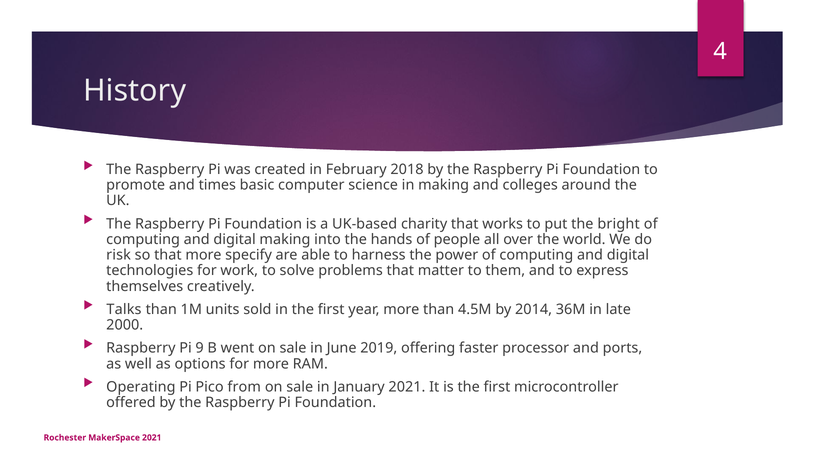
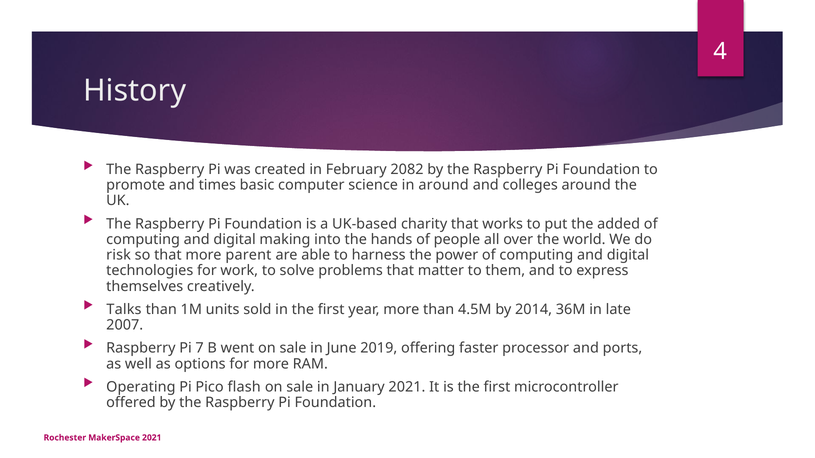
2018: 2018 -> 2082
in making: making -> around
bright: bright -> added
specify: specify -> parent
2000: 2000 -> 2007
9: 9 -> 7
from: from -> flash
